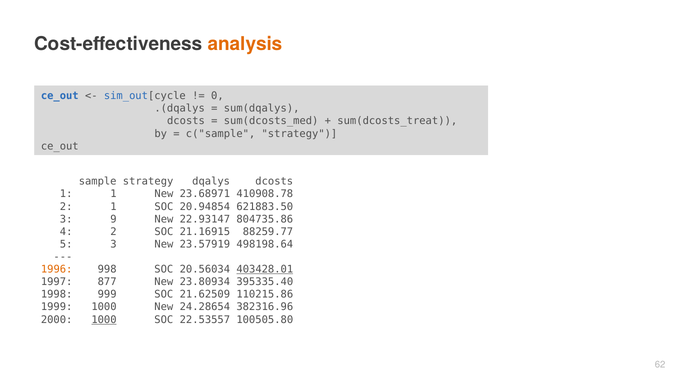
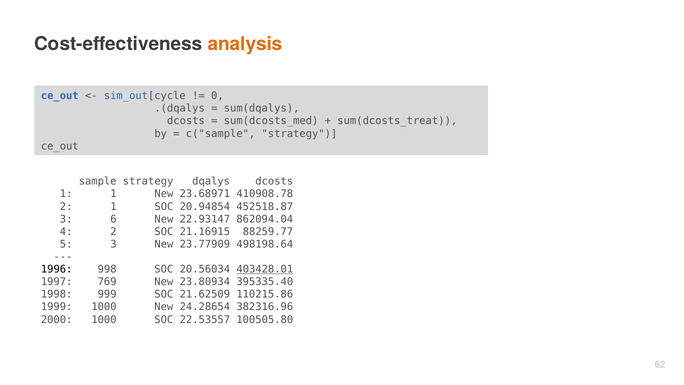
621883.50: 621883.50 -> 452518.87
9: 9 -> 6
804735.86: 804735.86 -> 862094.04
23.57919: 23.57919 -> 23.77909
1996 colour: orange -> black
877: 877 -> 769
1000 at (104, 319) underline: present -> none
